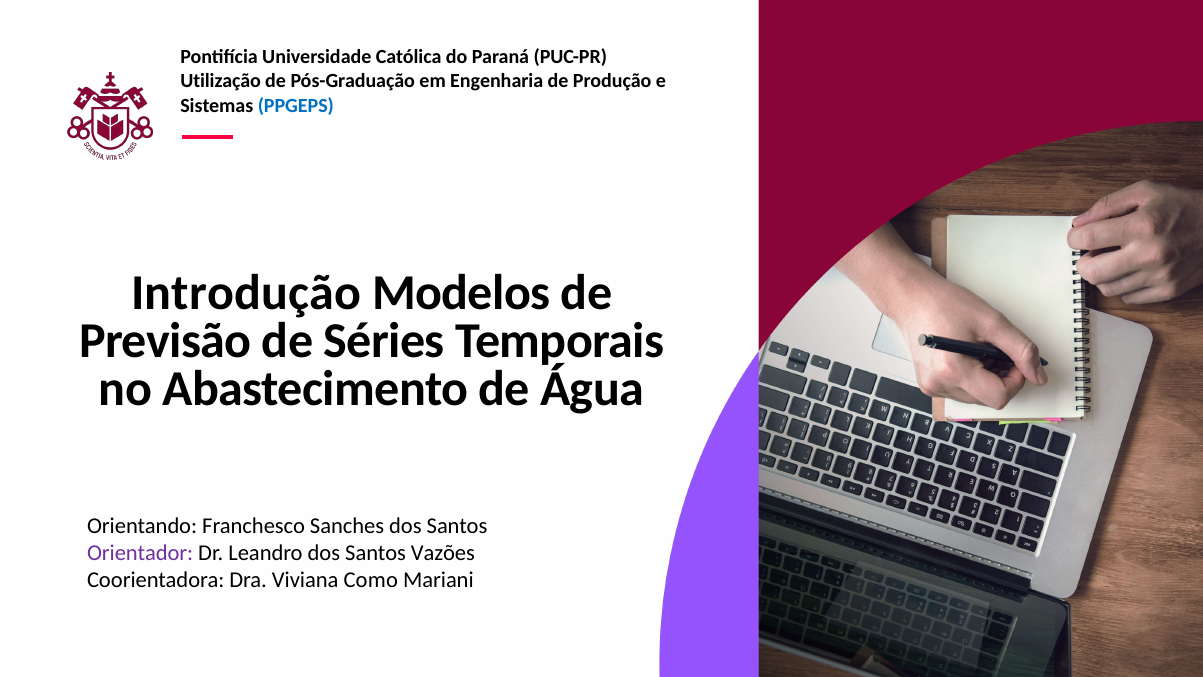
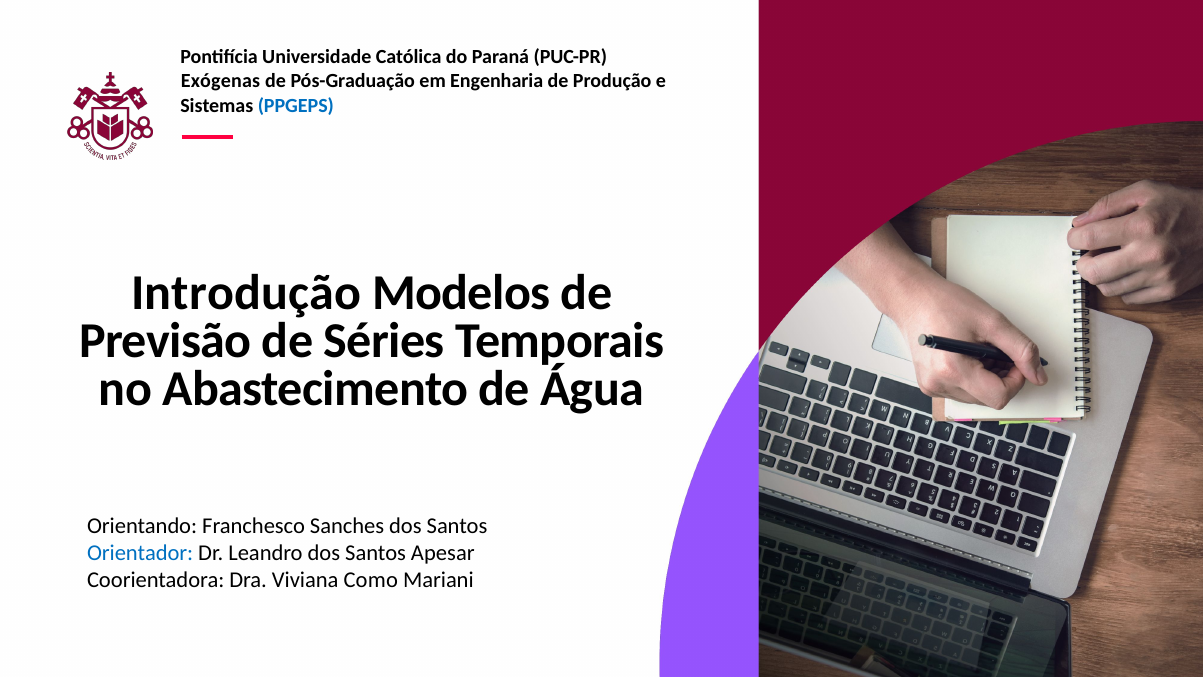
Utilização: Utilização -> Exógenas
Orientador colour: purple -> blue
Vazões: Vazões -> Apesar
